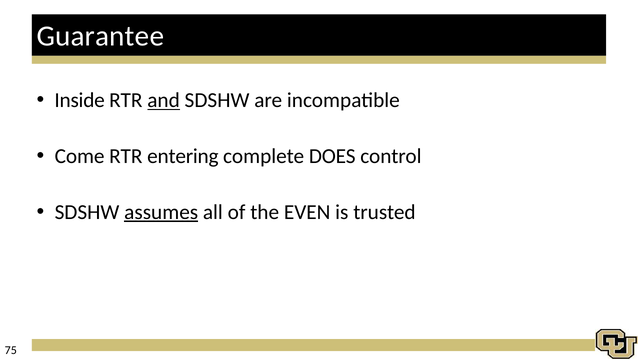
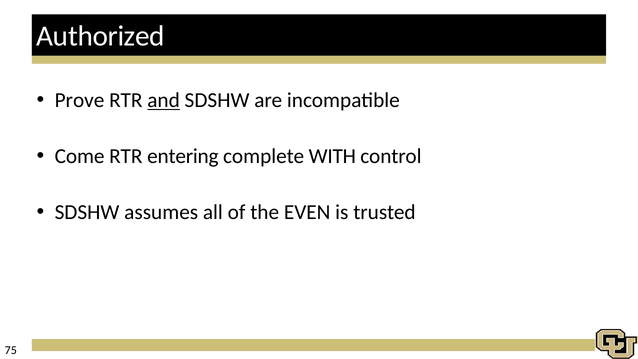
Guarantee: Guarantee -> Authorized
Inside: Inside -> Prove
DOES: DOES -> WITH
assumes underline: present -> none
